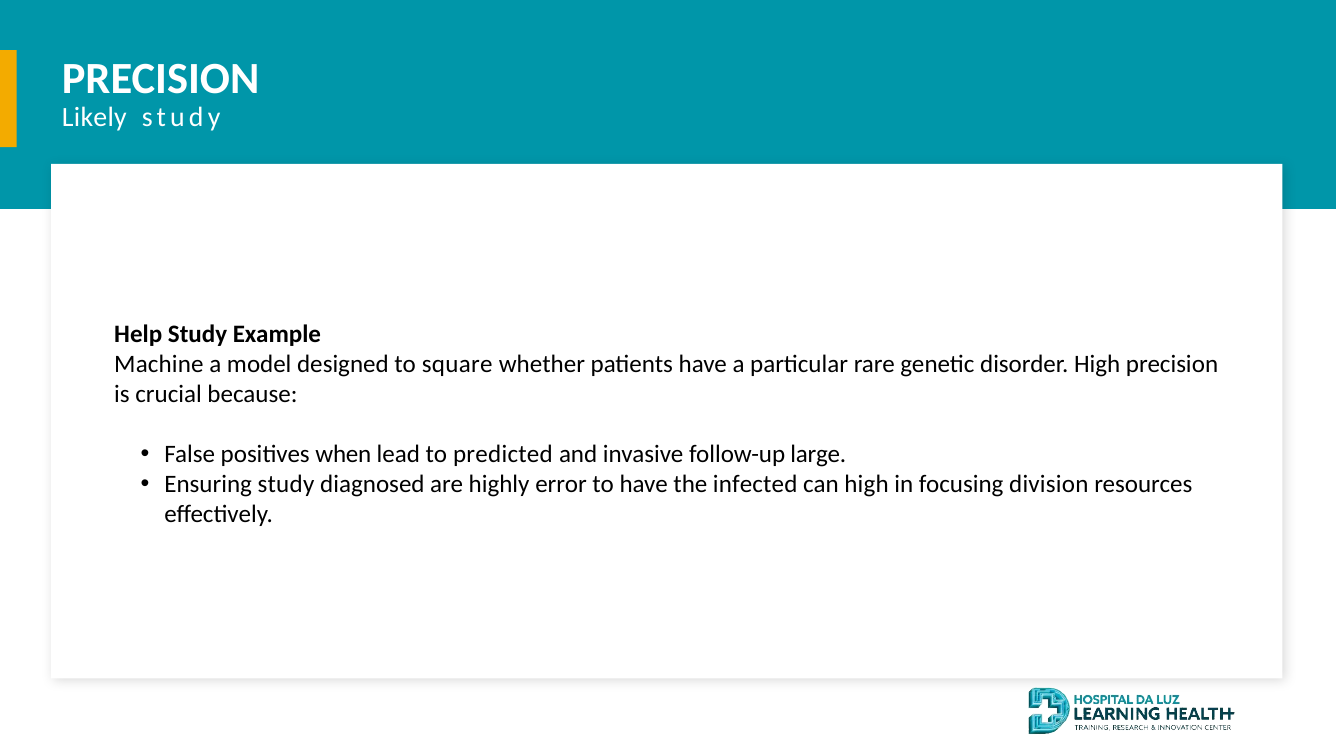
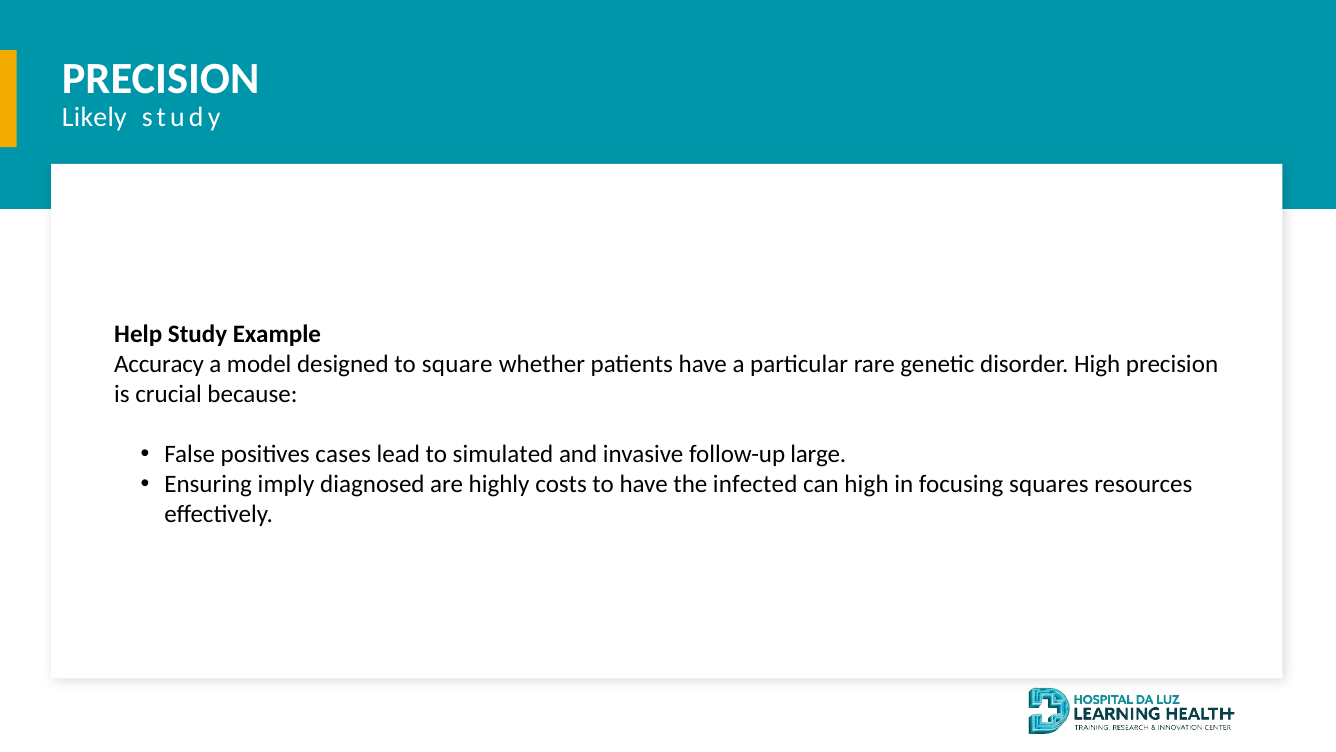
Machine: Machine -> Accuracy
when: when -> cases
predicted: predicted -> simulated
Ensuring study: study -> imply
error: error -> costs
division: division -> squares
